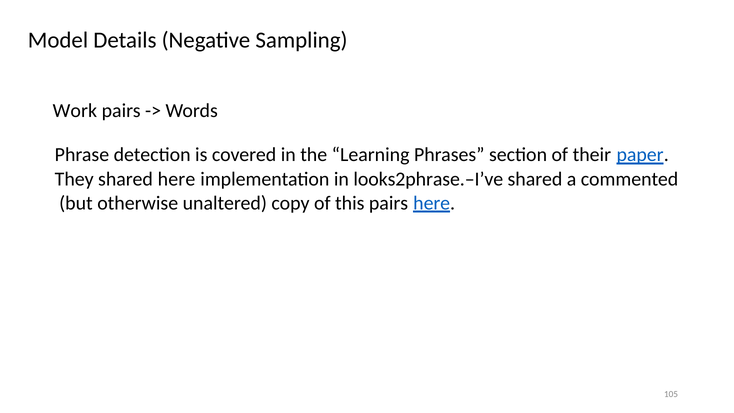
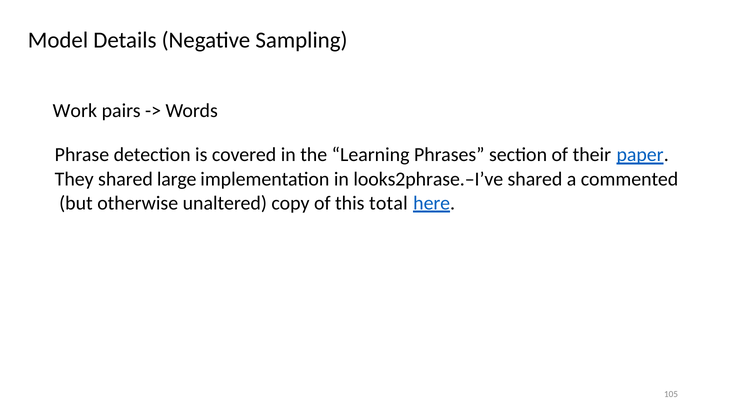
shared here: here -> large
this pairs: pairs -> total
